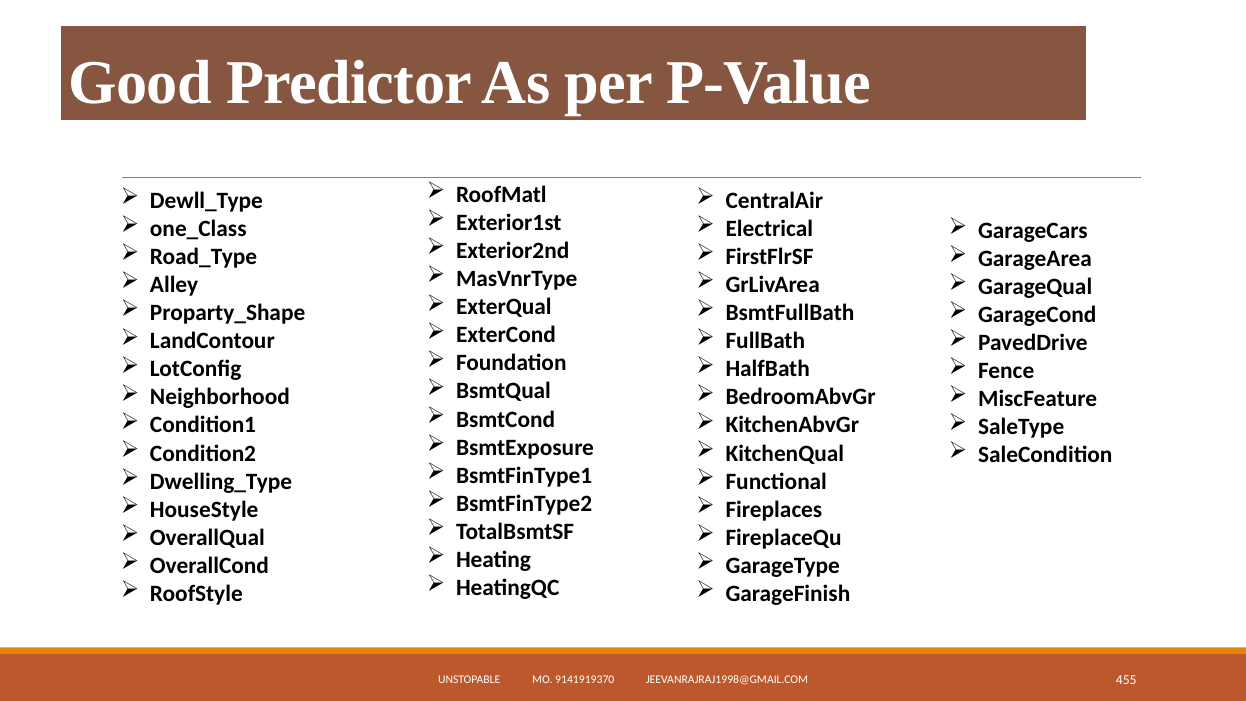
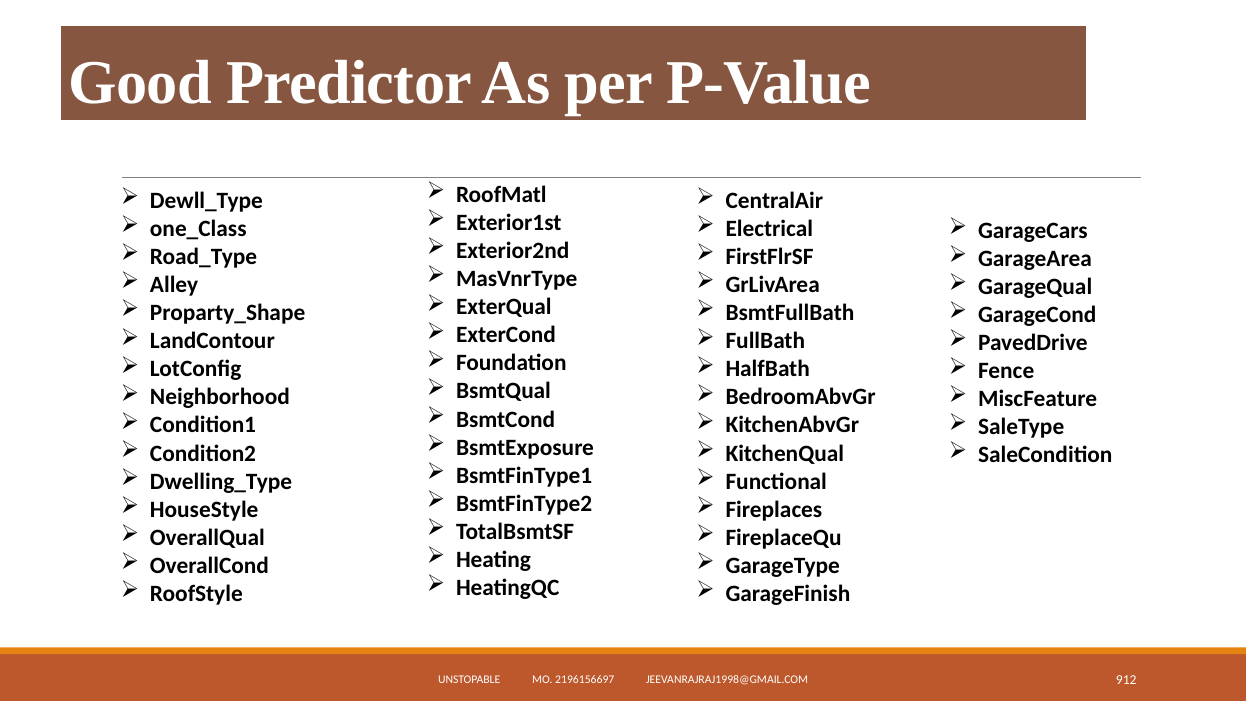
9141919370: 9141919370 -> 2196156697
455: 455 -> 912
